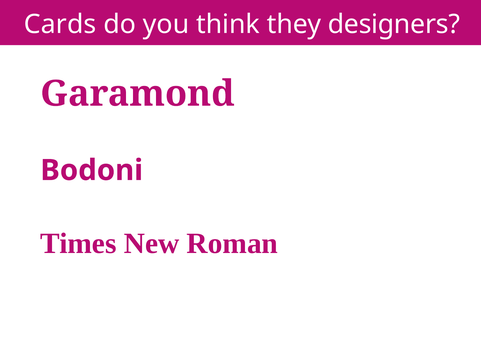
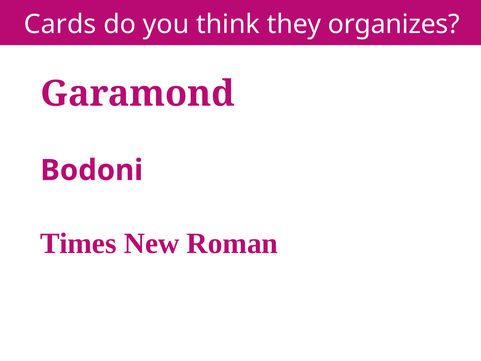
designers: designers -> organizes
